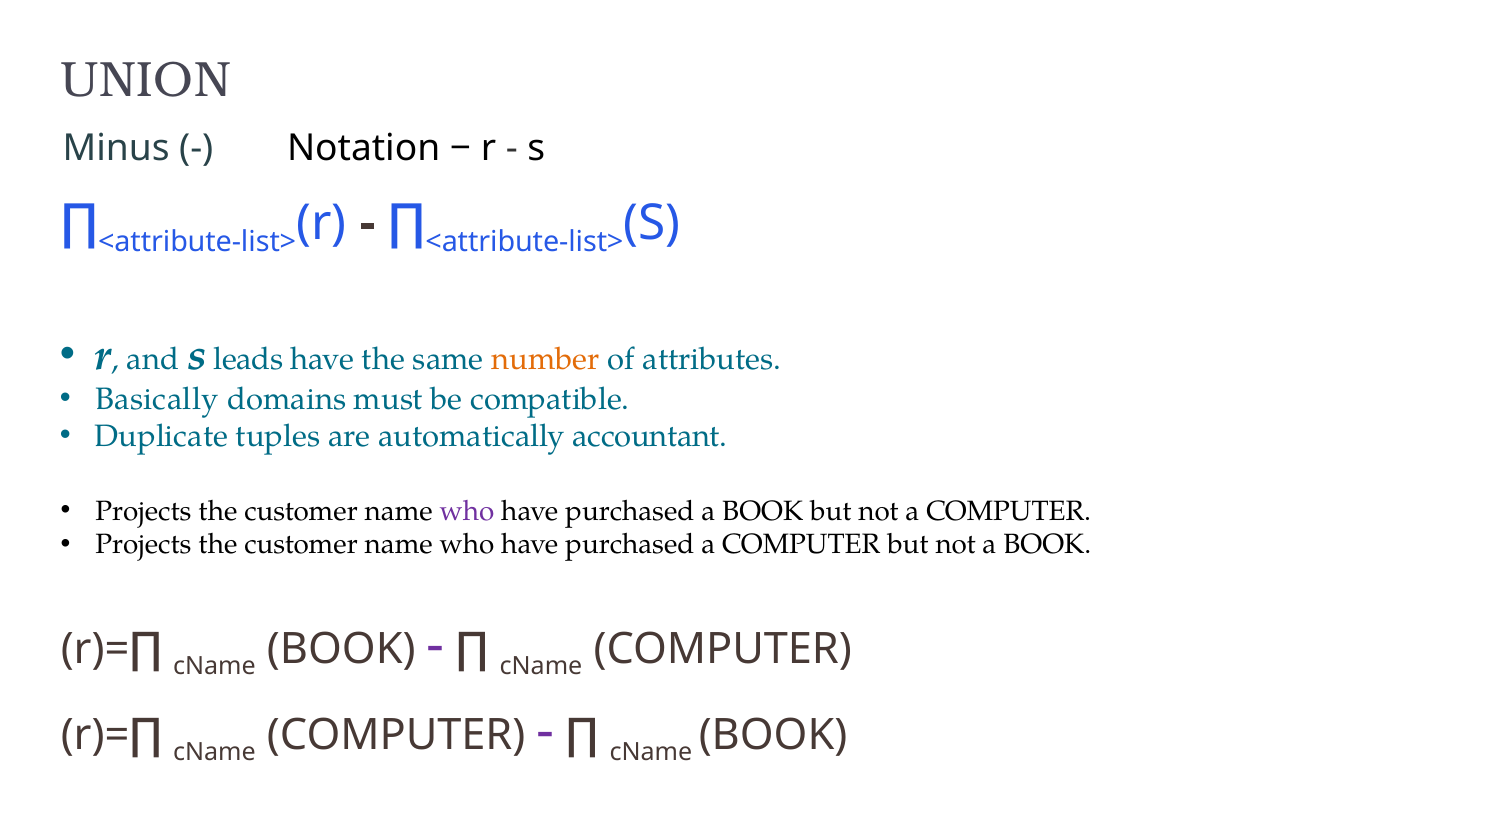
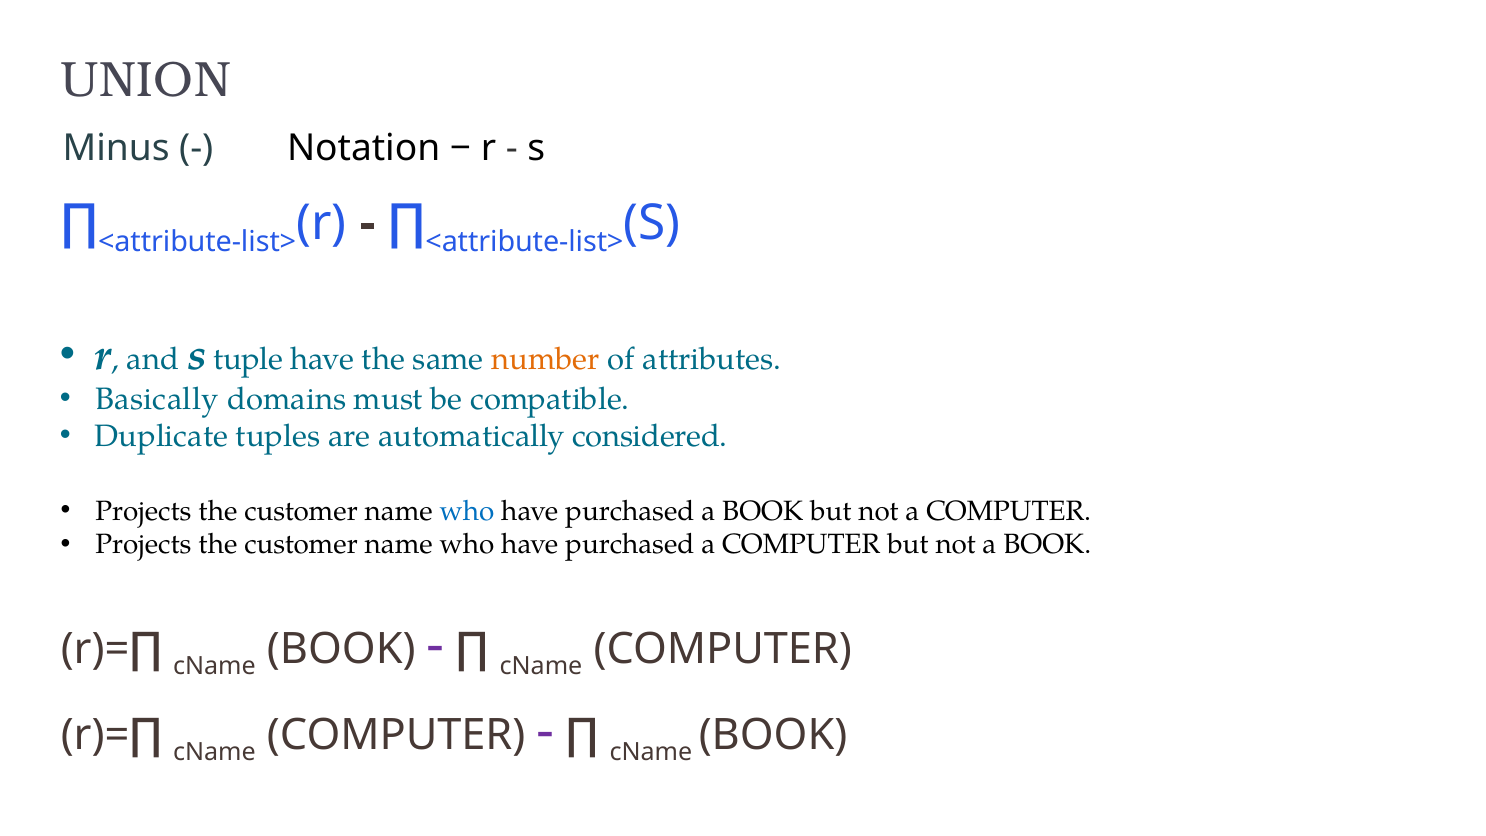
leads: leads -> tuple
accountant: accountant -> considered
who at (467, 511) colour: purple -> blue
